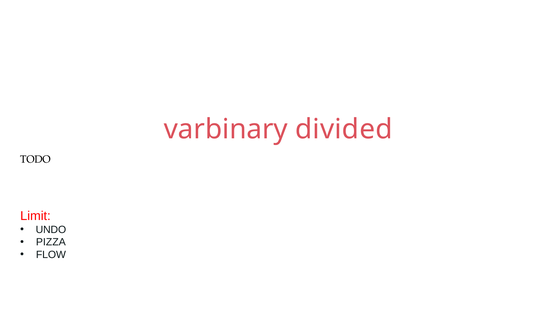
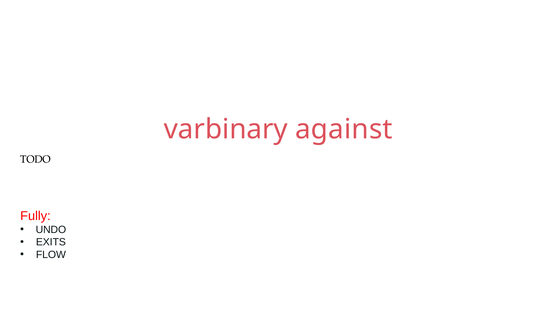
divided: divided -> against
Limit: Limit -> Fully
PIZZA: PIZZA -> EXITS
